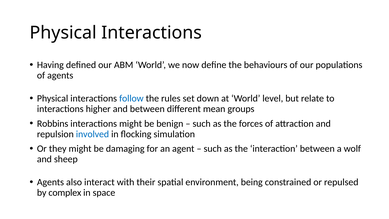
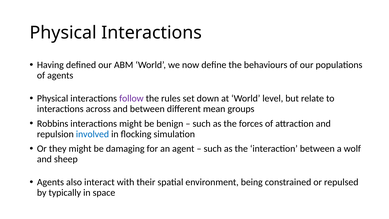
follow colour: blue -> purple
higher: higher -> across
complex: complex -> typically
